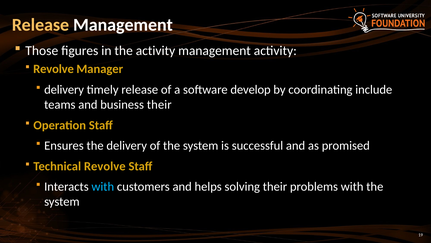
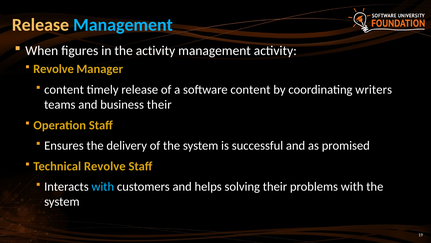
Management at (123, 25) colour: white -> light blue
Those: Those -> When
delivery at (64, 89): delivery -> content
software develop: develop -> content
include: include -> writers
